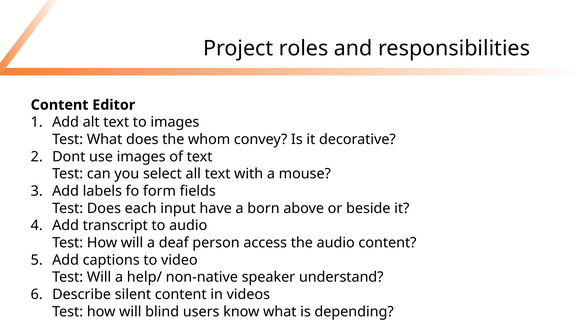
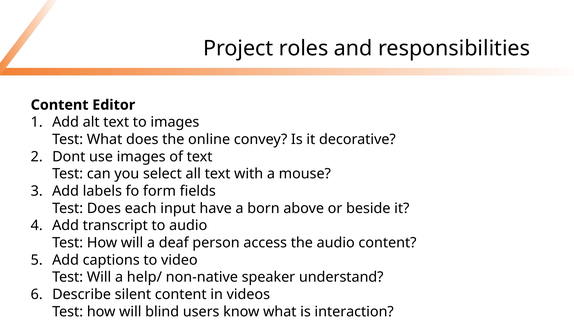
whom: whom -> online
depending: depending -> interaction
